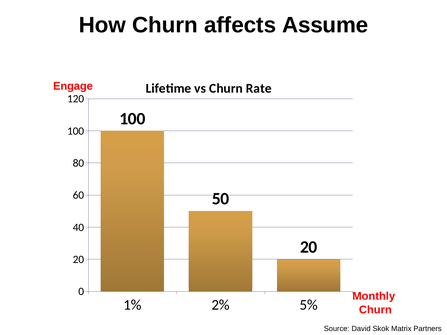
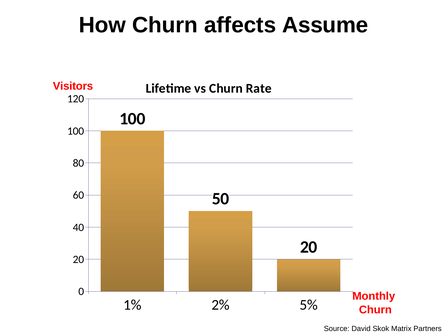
Engage: Engage -> Visitors
